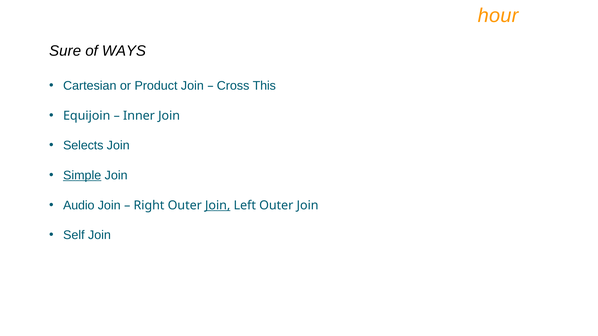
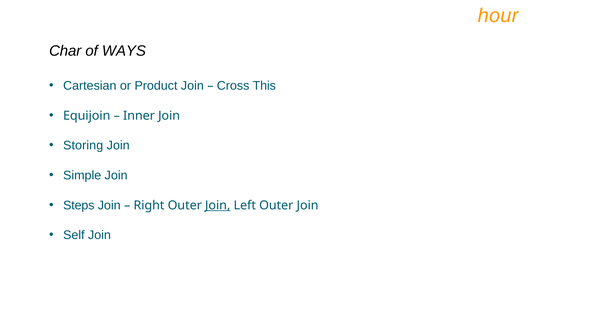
Sure: Sure -> Char
Selects: Selects -> Storing
Simple underline: present -> none
Audio: Audio -> Steps
